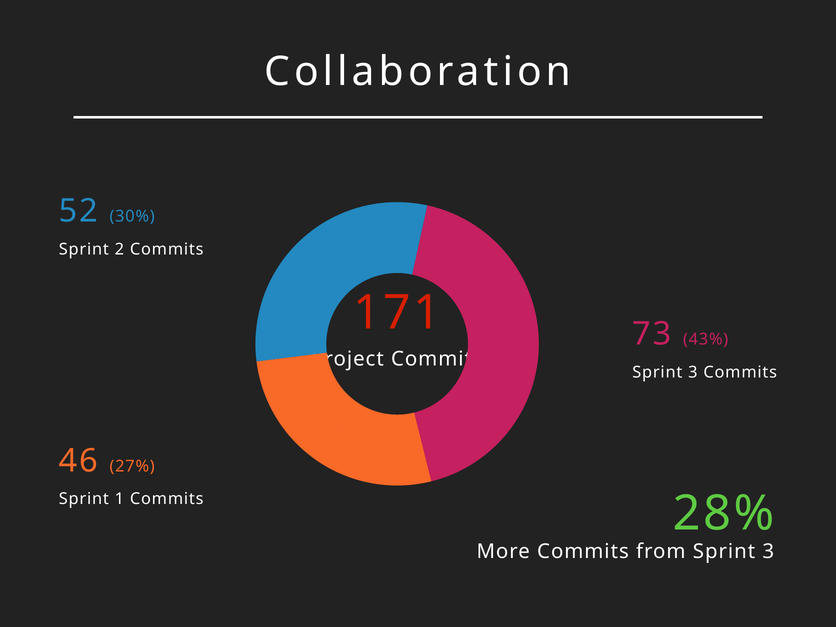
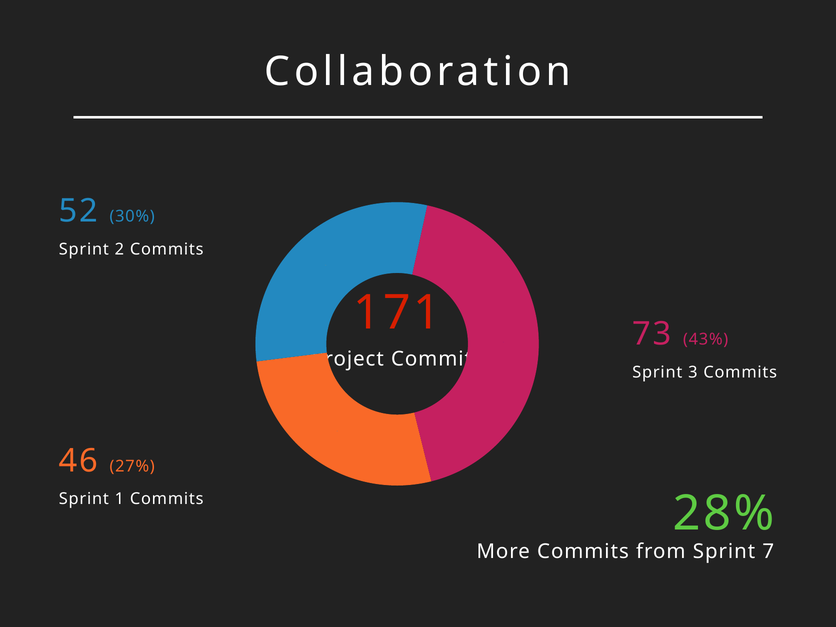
from Sprint 3: 3 -> 7
